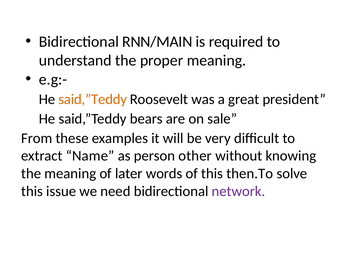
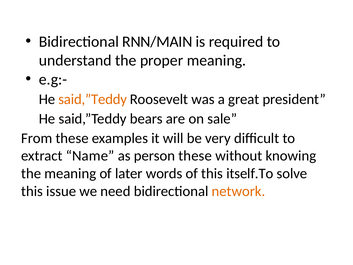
person other: other -> these
then.To: then.To -> itself.To
network colour: purple -> orange
